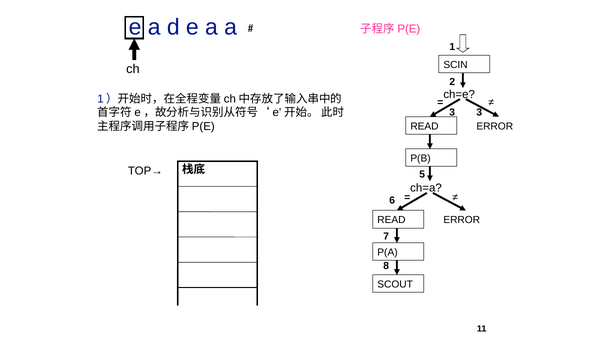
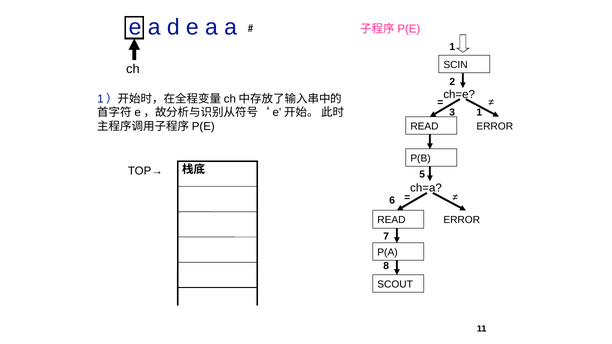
3 3: 3 -> 1
